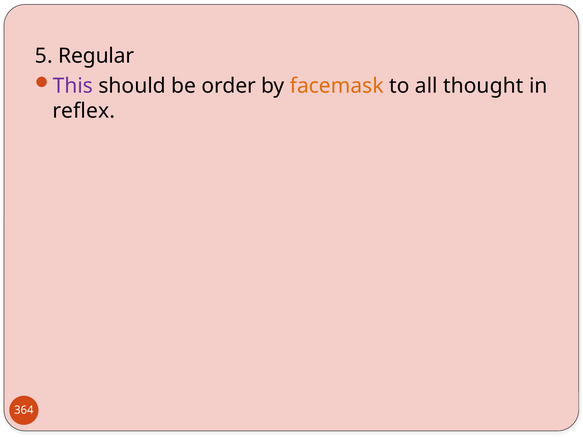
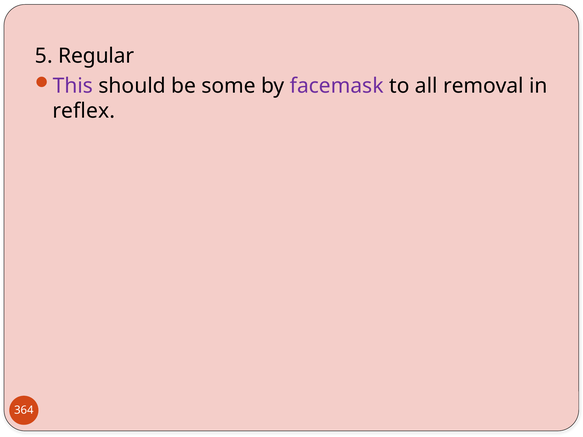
order: order -> some
facemask colour: orange -> purple
thought: thought -> removal
